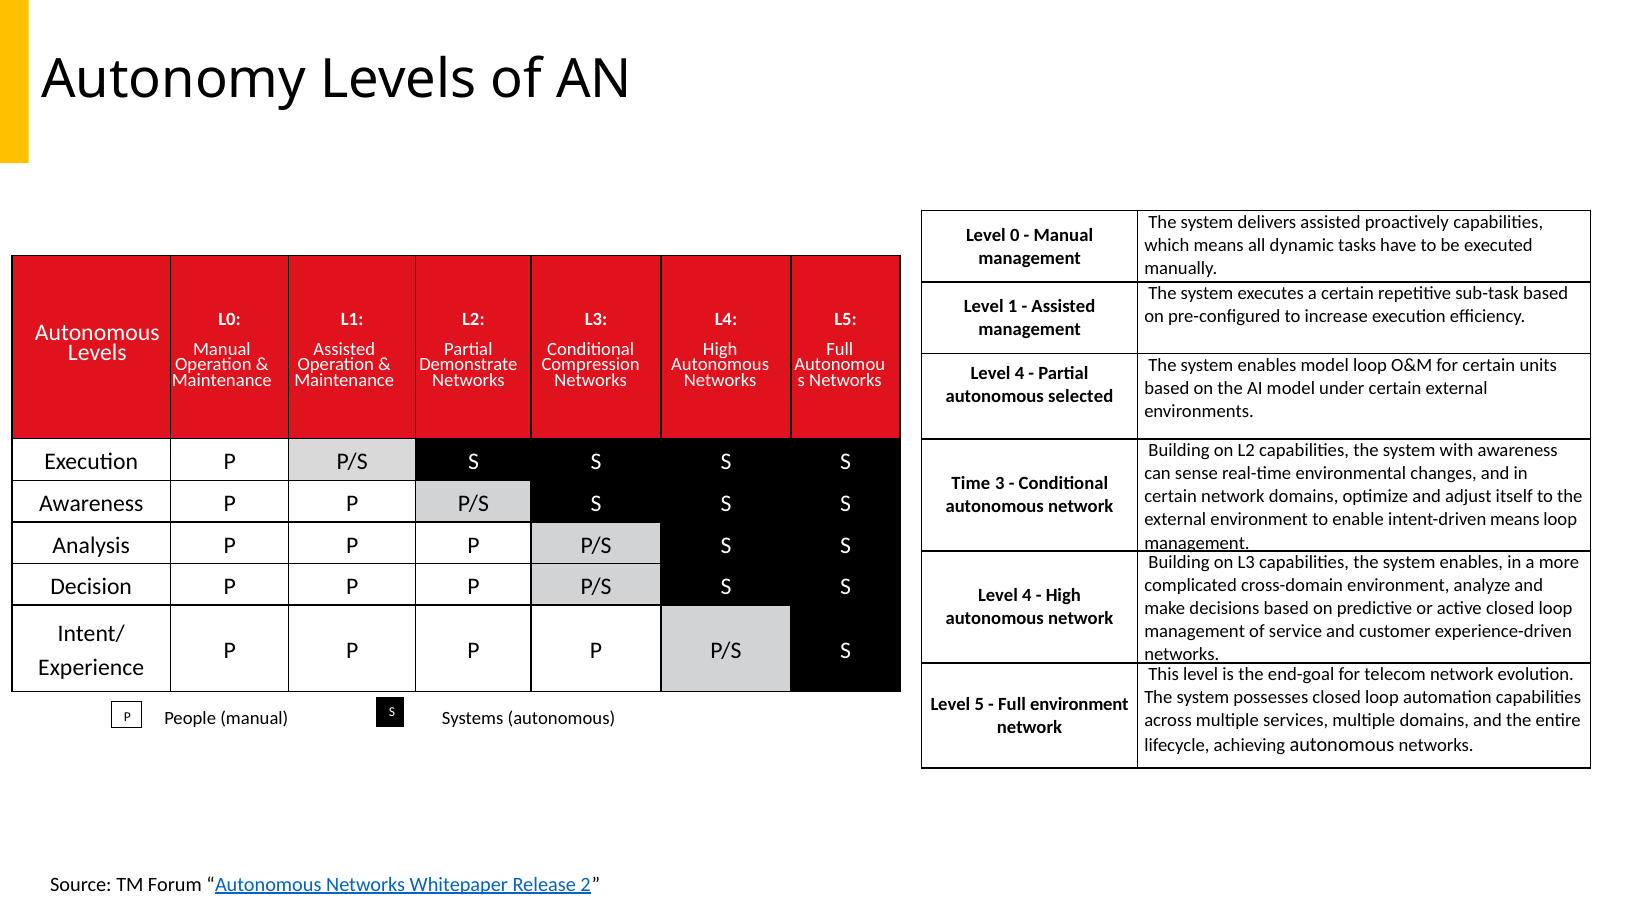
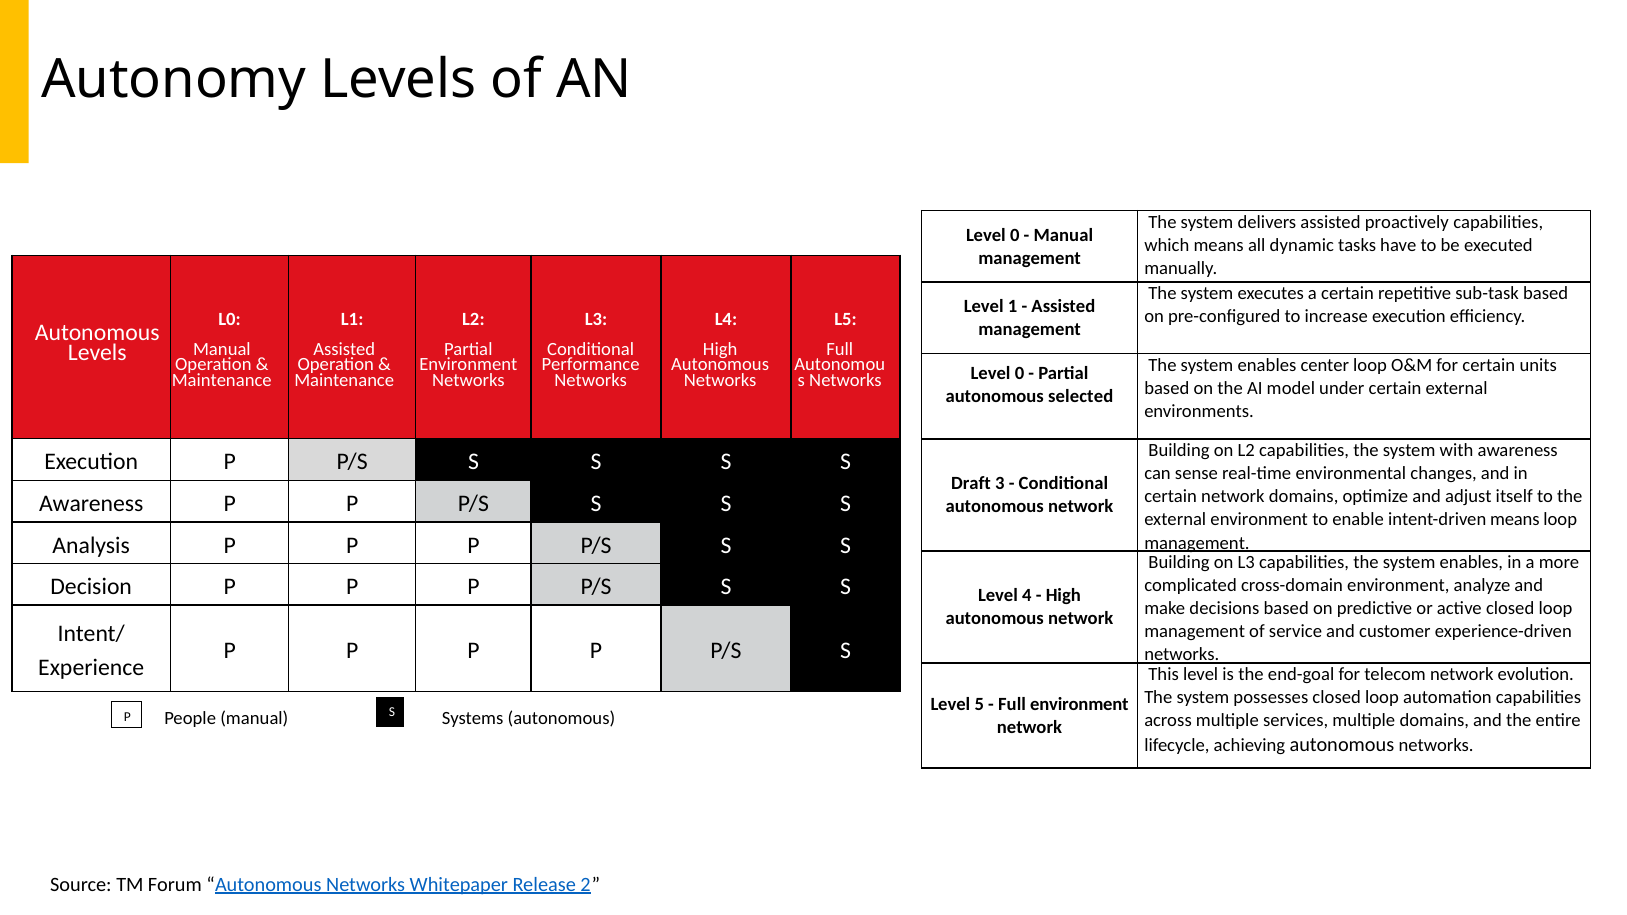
Demonstrate at (468, 365): Demonstrate -> Environment
Compression: Compression -> Performance
enables model: model -> center
4 at (1019, 374): 4 -> 0
Time: Time -> Draft
